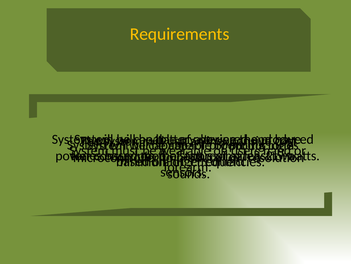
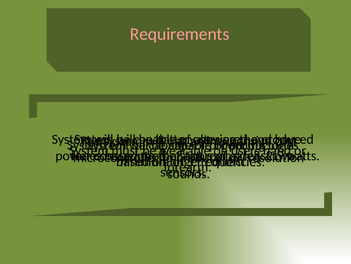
Requirements colour: yellow -> pink
